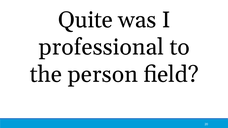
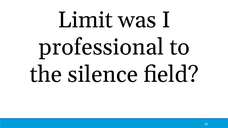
Quite: Quite -> Limit
person: person -> silence
